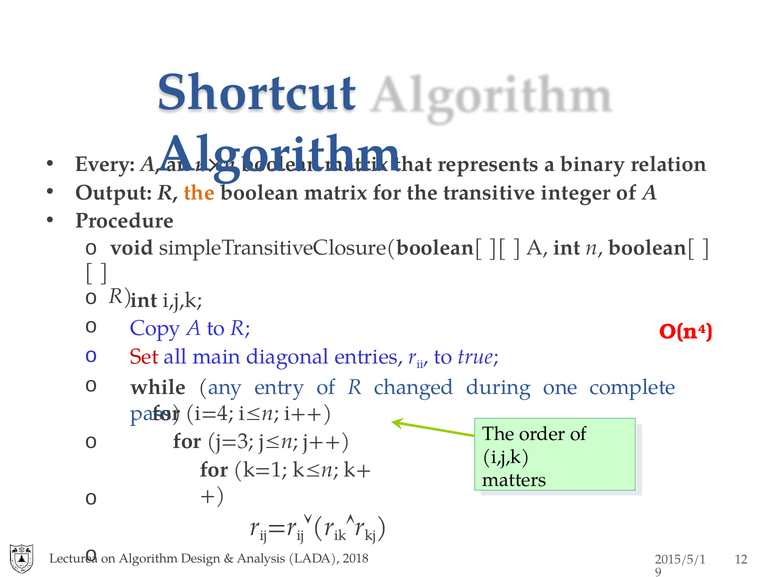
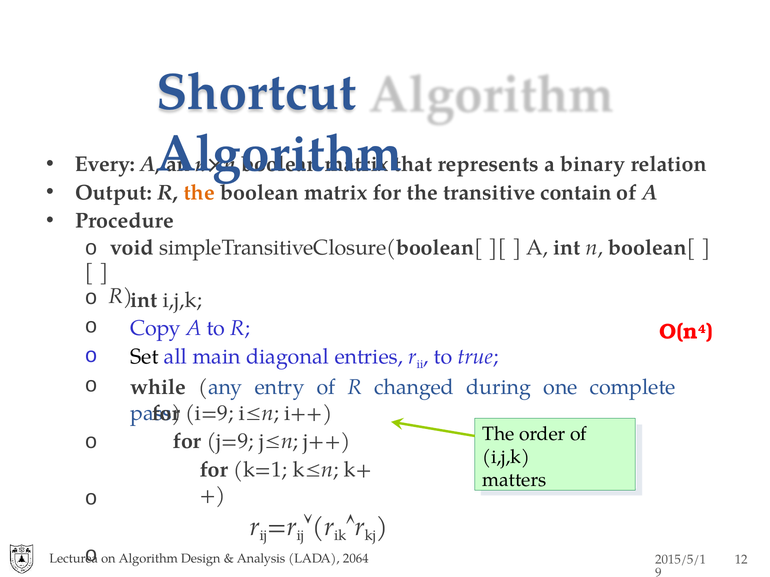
integer: integer -> contain
Set colour: red -> black
i=4: i=4 -> i=9
j=3: j=3 -> j=9
2018: 2018 -> 2064
